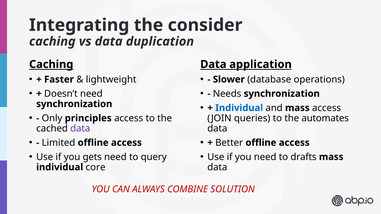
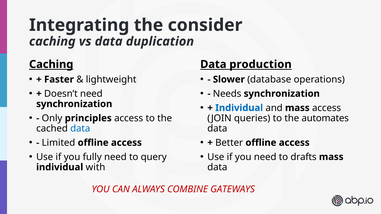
application: application -> production
data at (80, 129) colour: purple -> blue
gets: gets -> fully
core: core -> with
SOLUTION: SOLUTION -> GATEWAYS
